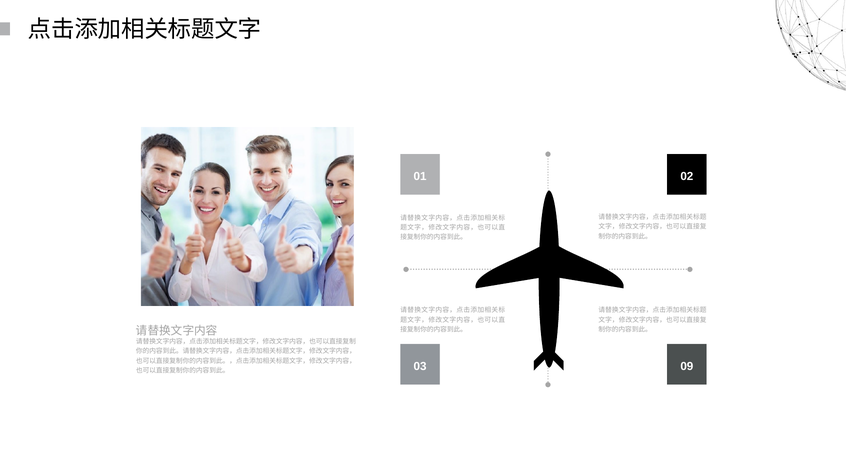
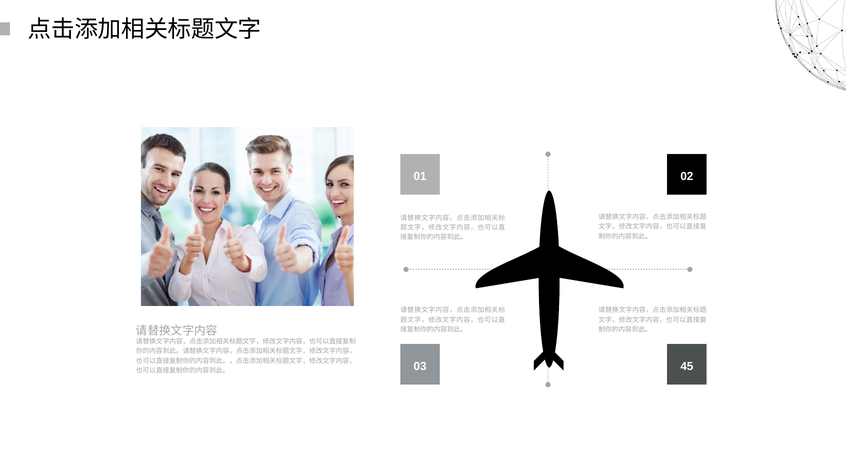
09: 09 -> 45
